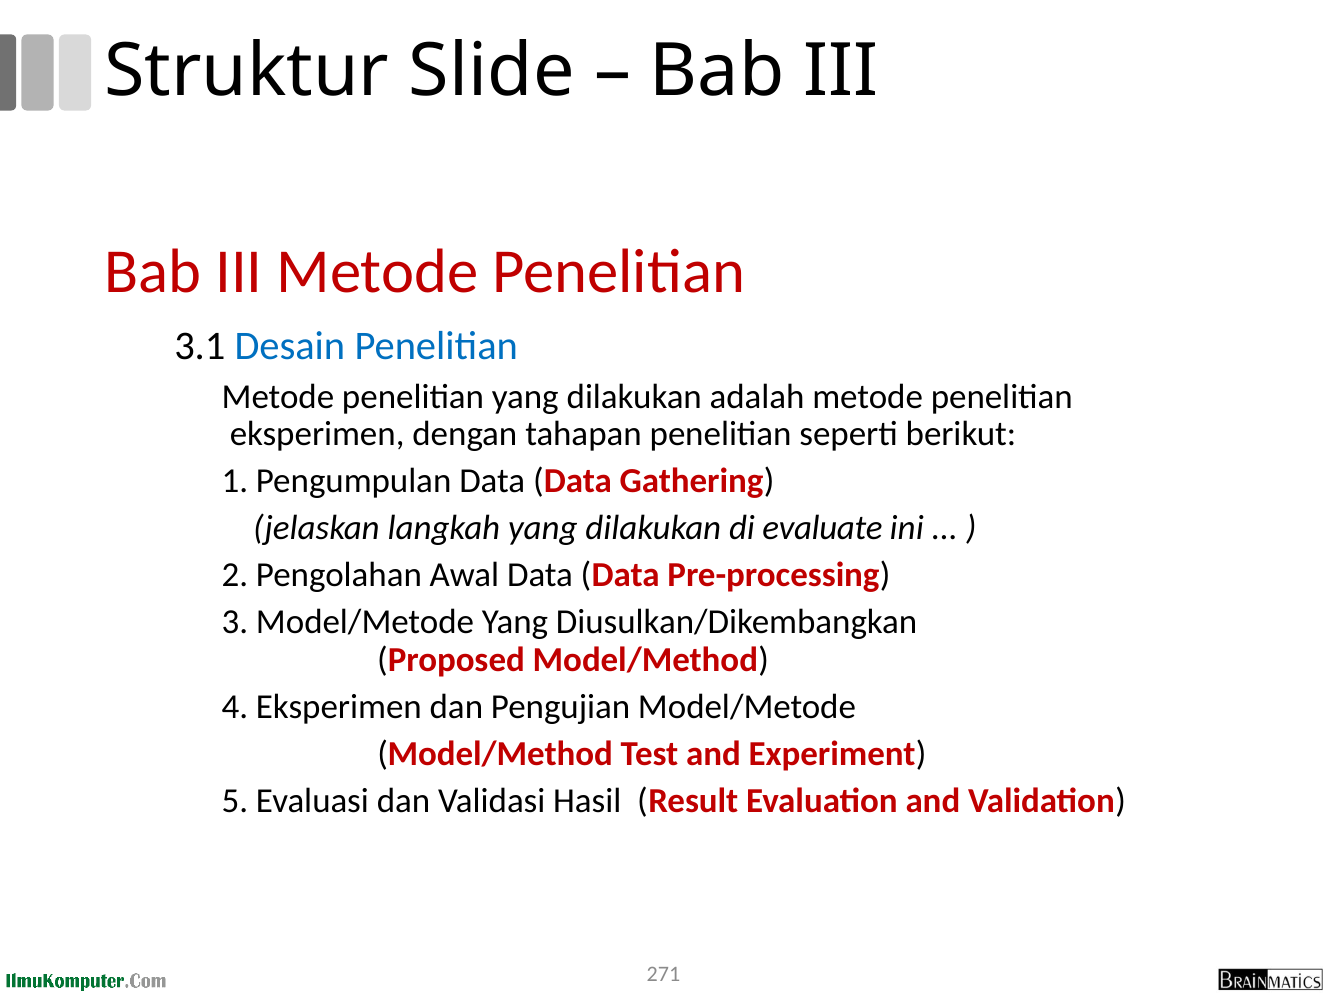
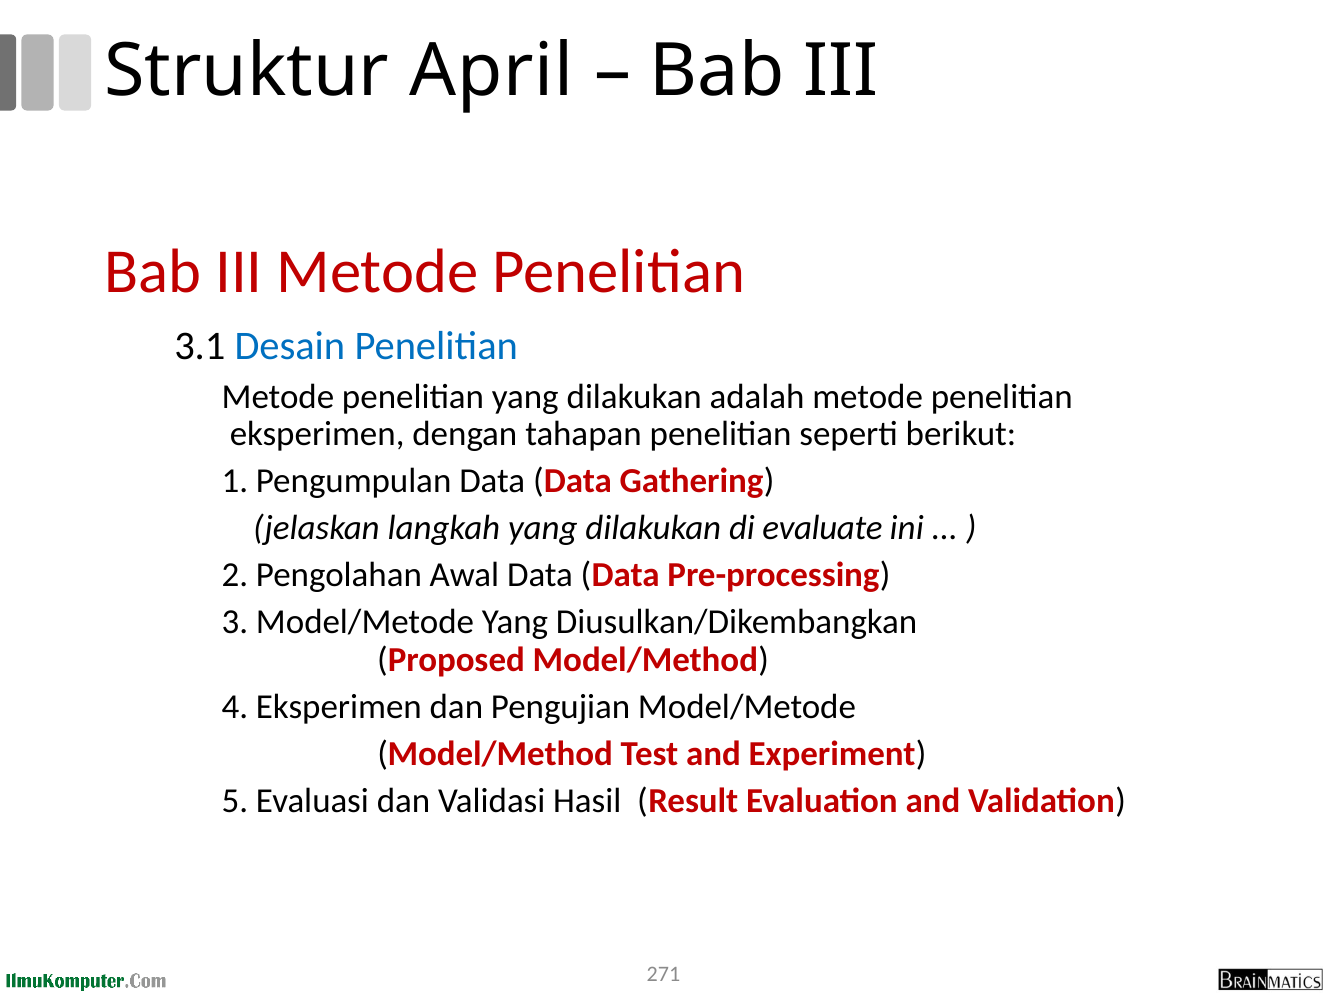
Slide: Slide -> April
